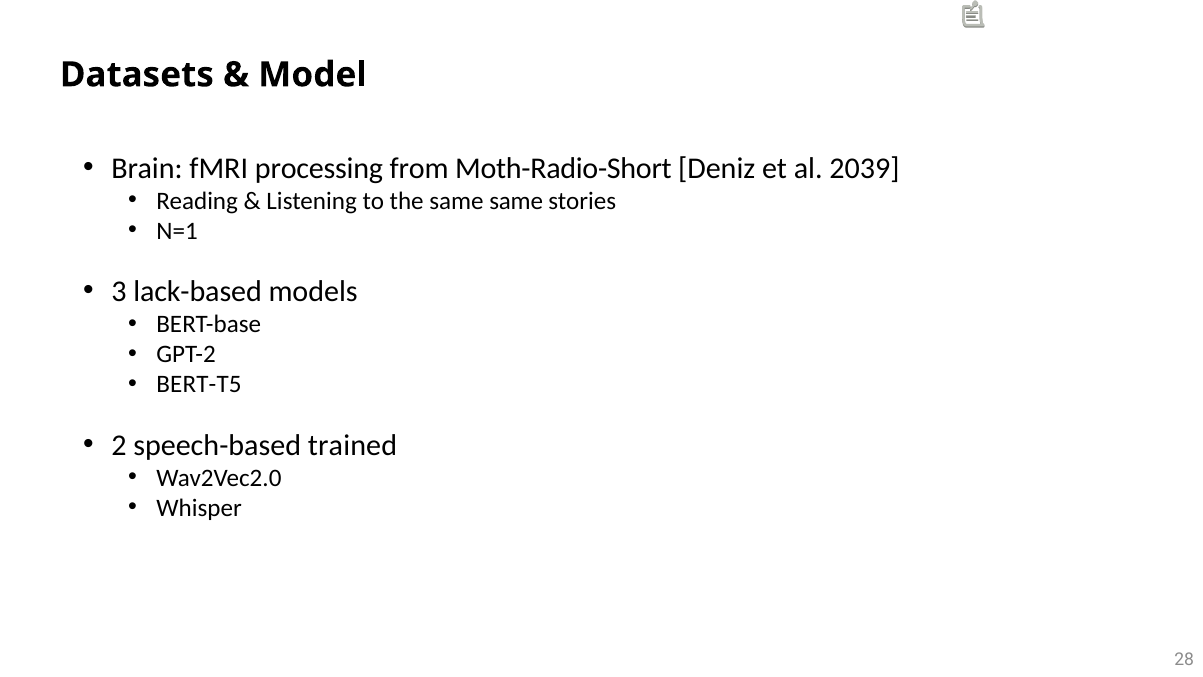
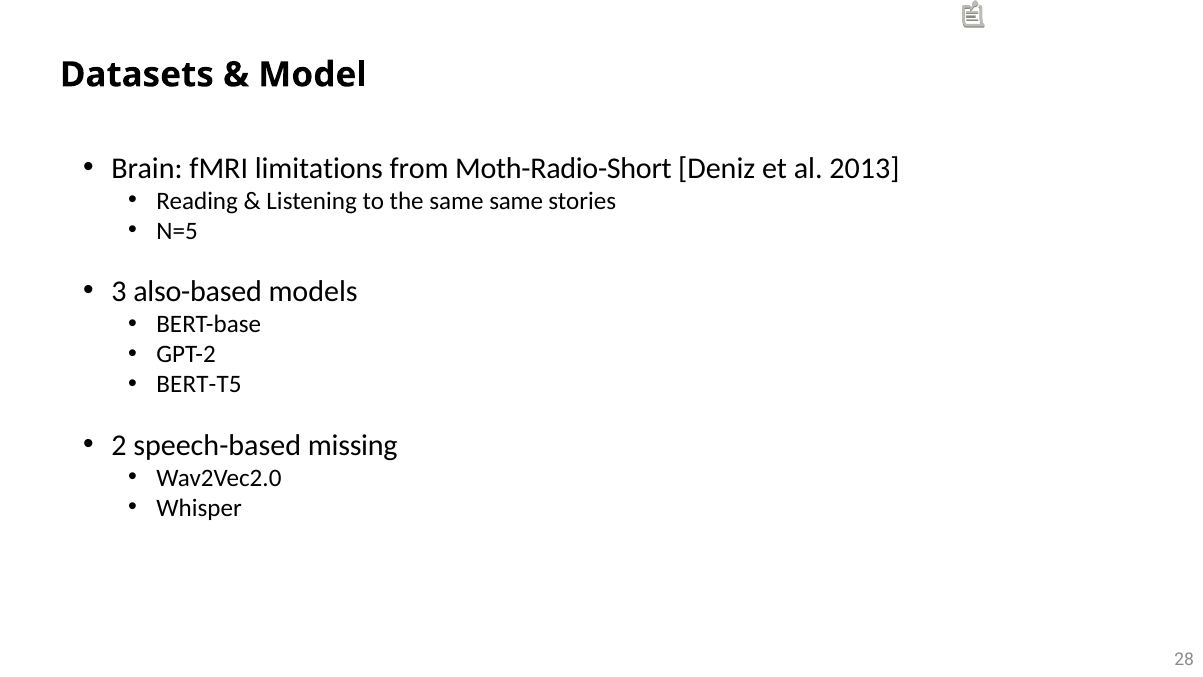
processing: processing -> limitations
2039: 2039 -> 2013
N=1: N=1 -> N=5
lack-based: lack-based -> also-based
trained: trained -> missing
